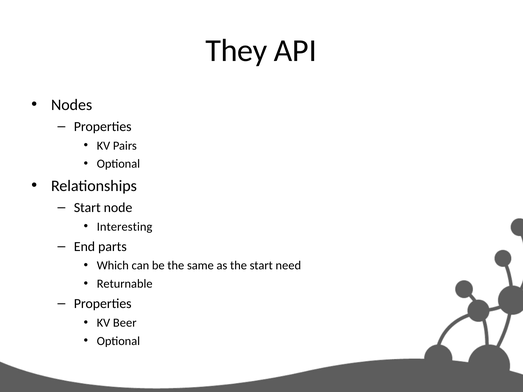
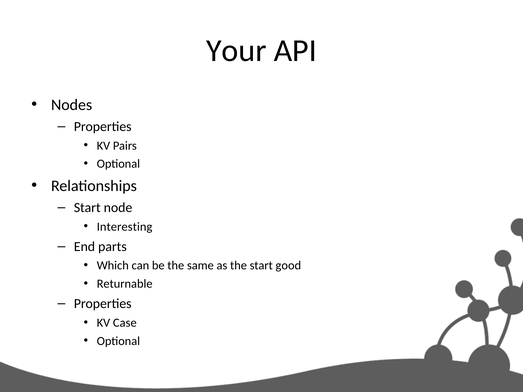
They: They -> Your
need: need -> good
Beer: Beer -> Case
